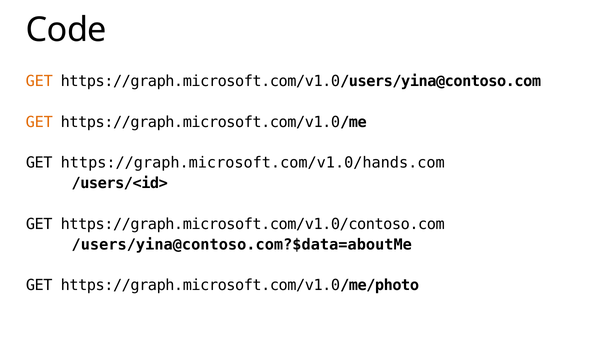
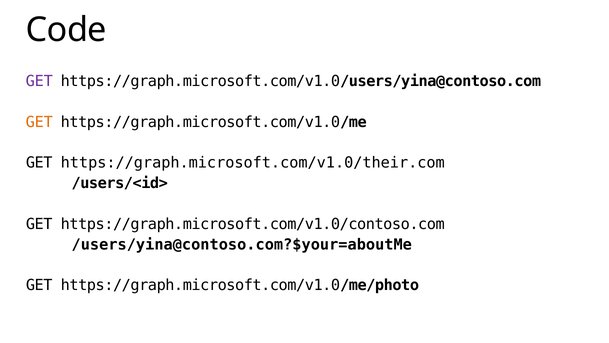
GET at (39, 81) colour: orange -> purple
https://graph.microsoft.com/v1.0/hands.com: https://graph.microsoft.com/v1.0/hands.com -> https://graph.microsoft.com/v1.0/their.com
/users/yina@contoso.com?$data=aboutMe: /users/yina@contoso.com?$data=aboutMe -> /users/yina@contoso.com?$your=aboutMe
